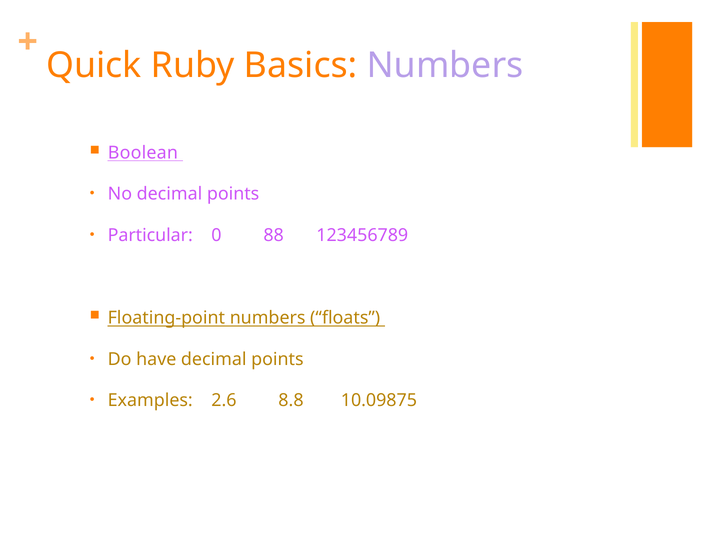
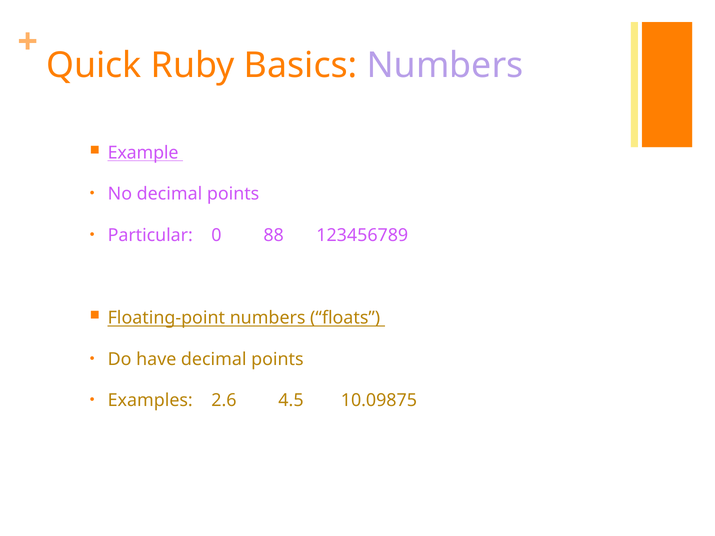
Boolean: Boolean -> Example
8.8: 8.8 -> 4.5
